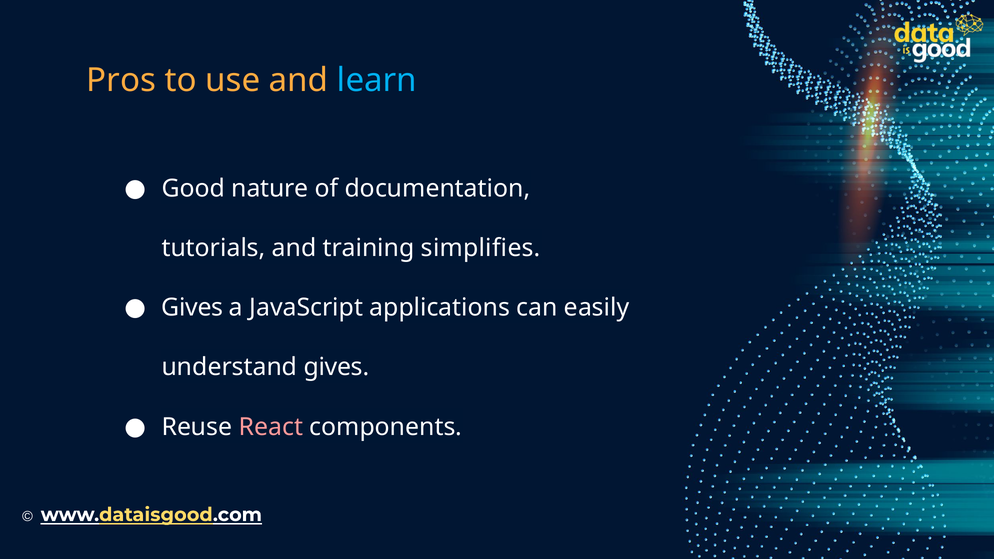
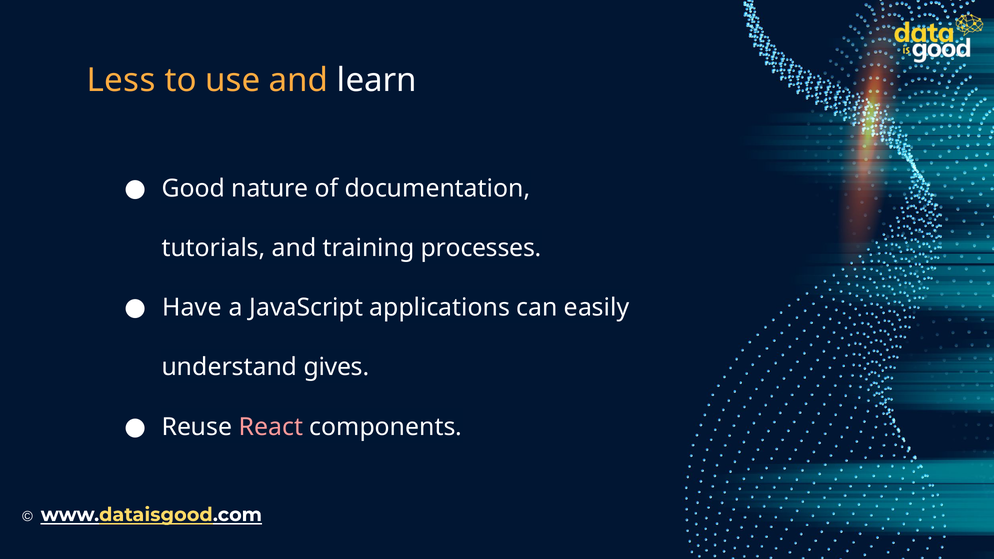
Pros: Pros -> Less
learn colour: light blue -> white
simplifies: simplifies -> processes
Gives at (192, 308): Gives -> Have
